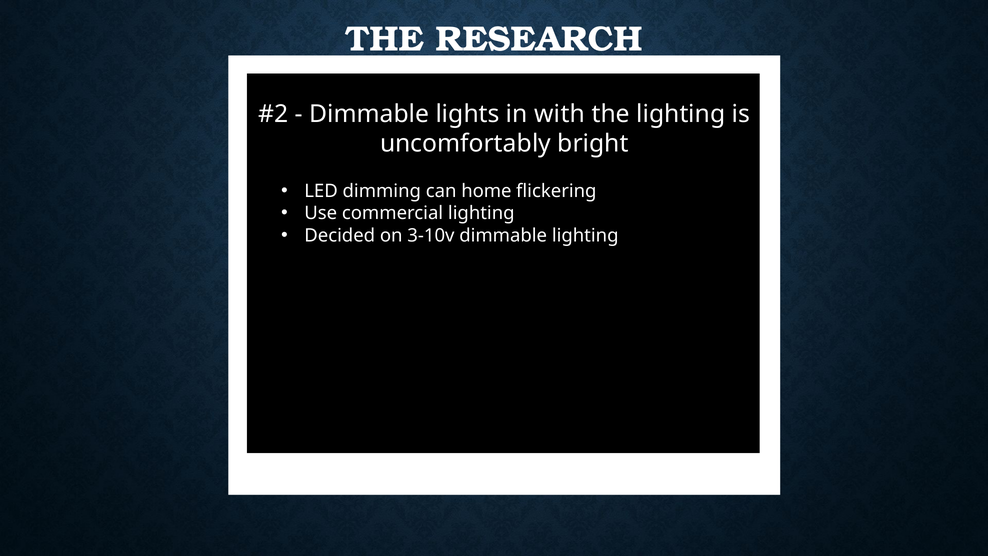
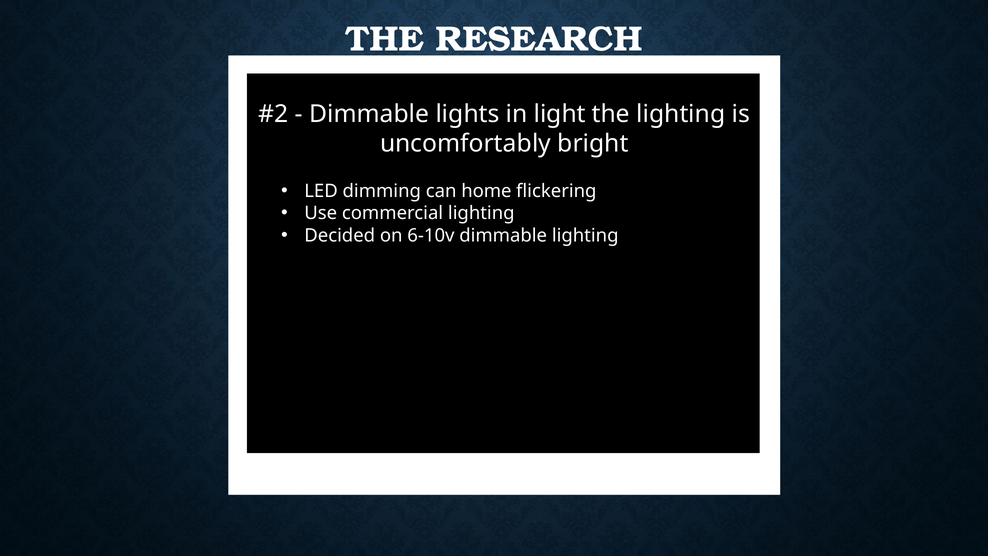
with: with -> light
3-10v: 3-10v -> 6-10v
